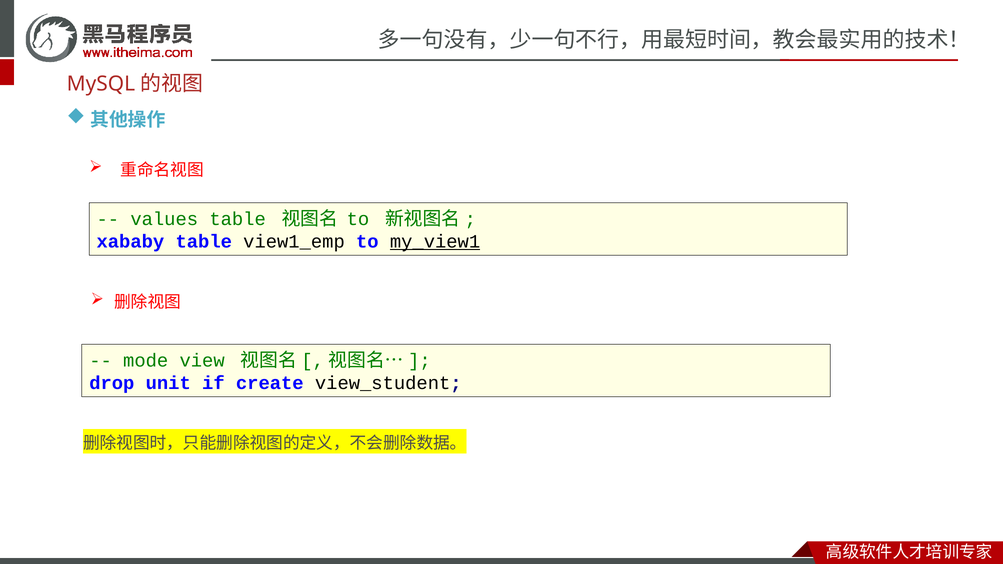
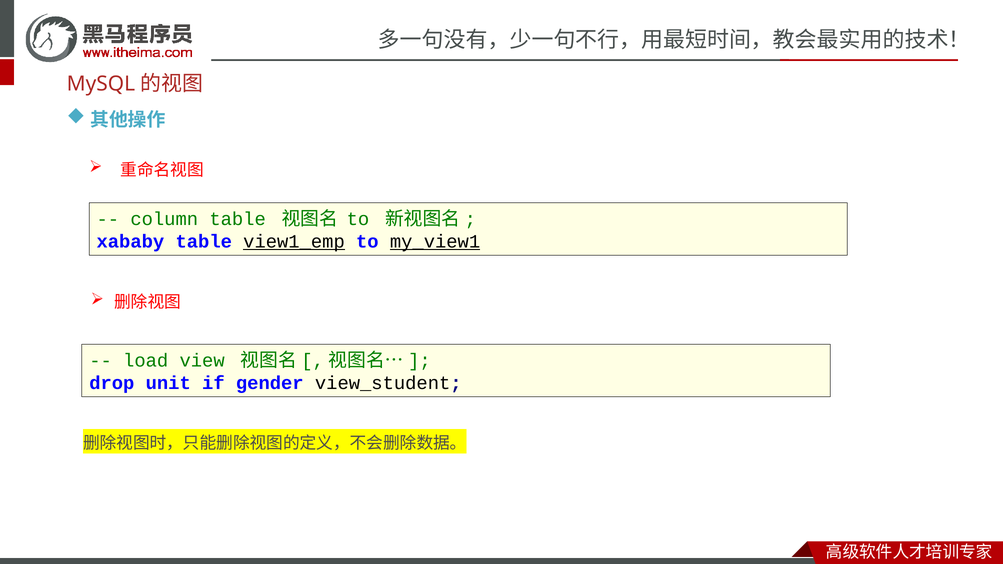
values: values -> column
view1_emp underline: none -> present
mode: mode -> load
create: create -> gender
